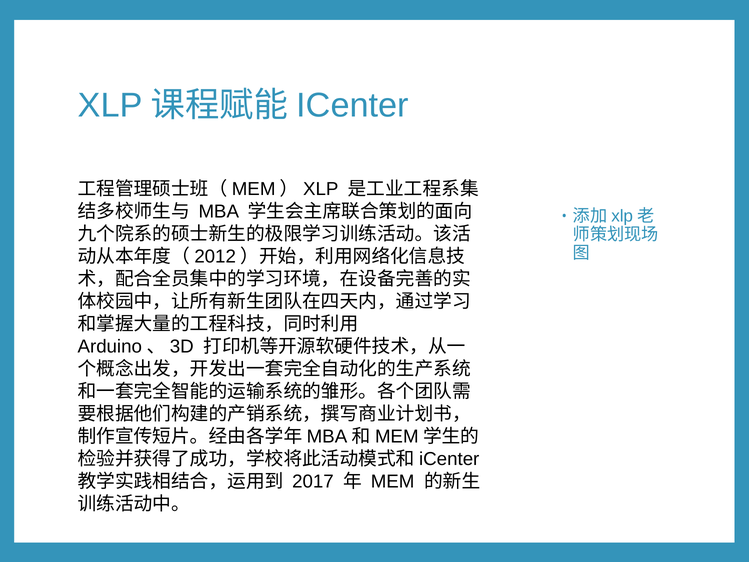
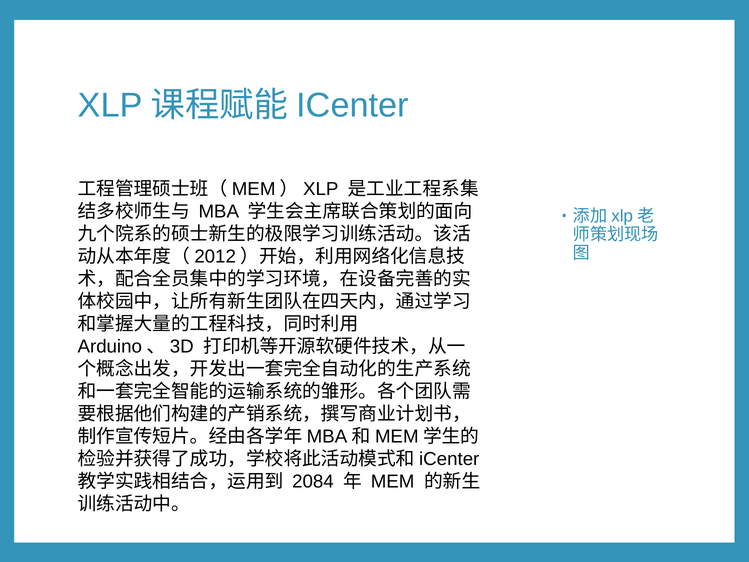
2017: 2017 -> 2084
